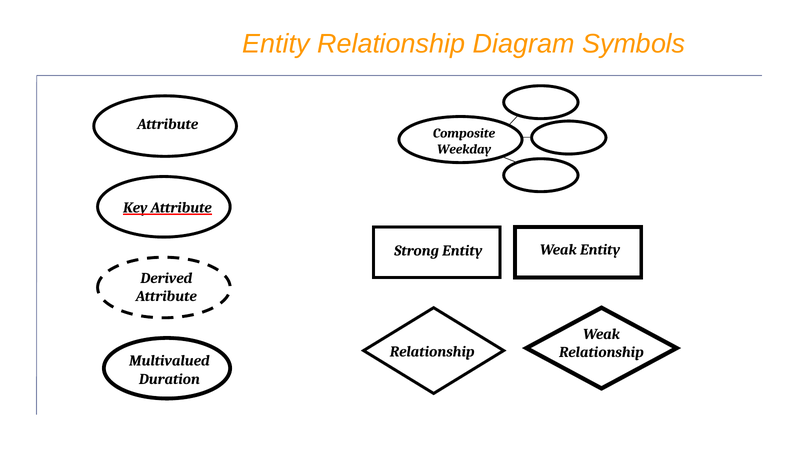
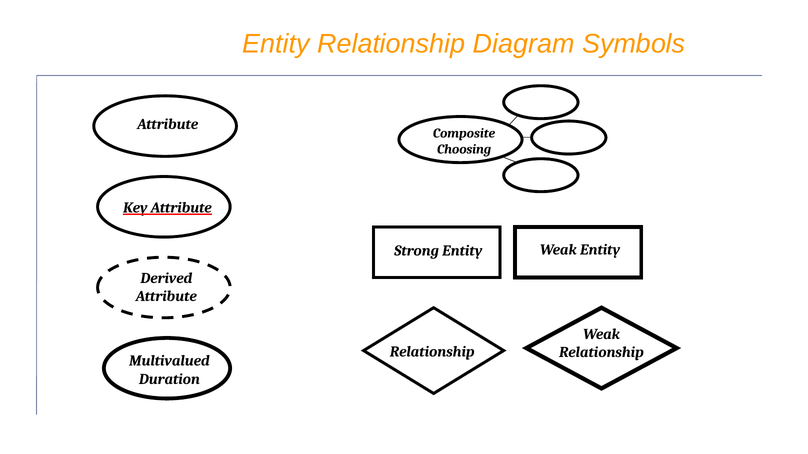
Weekday: Weekday -> Choosing
